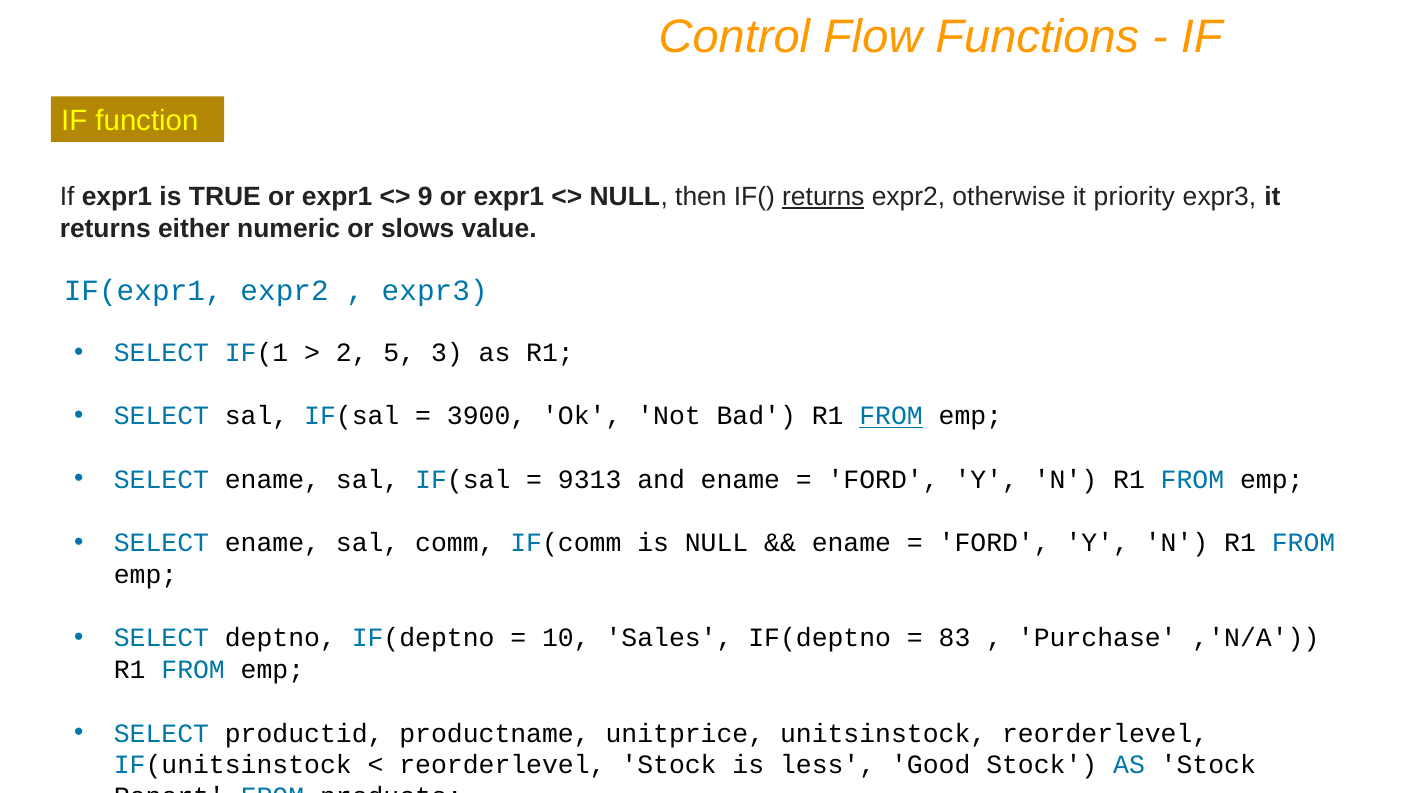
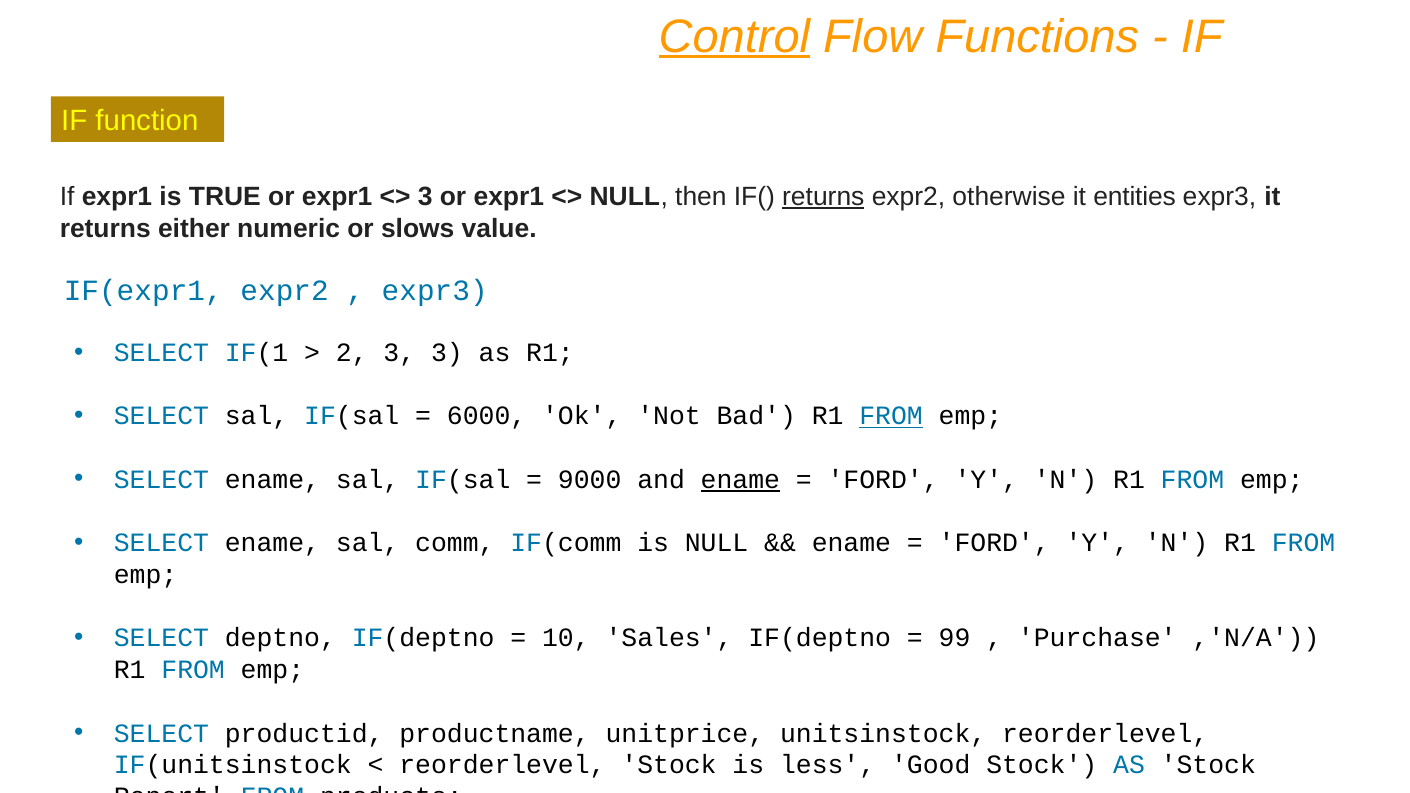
Control underline: none -> present
9 at (425, 197): 9 -> 3
priority: priority -> entities
2 5: 5 -> 3
3900: 3900 -> 6000
9313: 9313 -> 9000
ename at (740, 480) underline: none -> present
83: 83 -> 99
